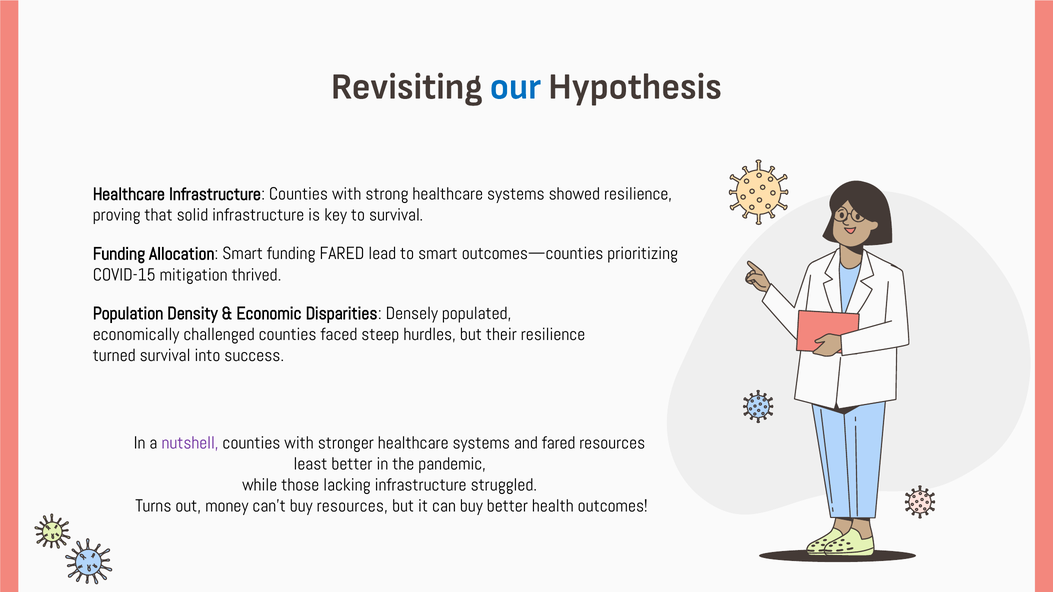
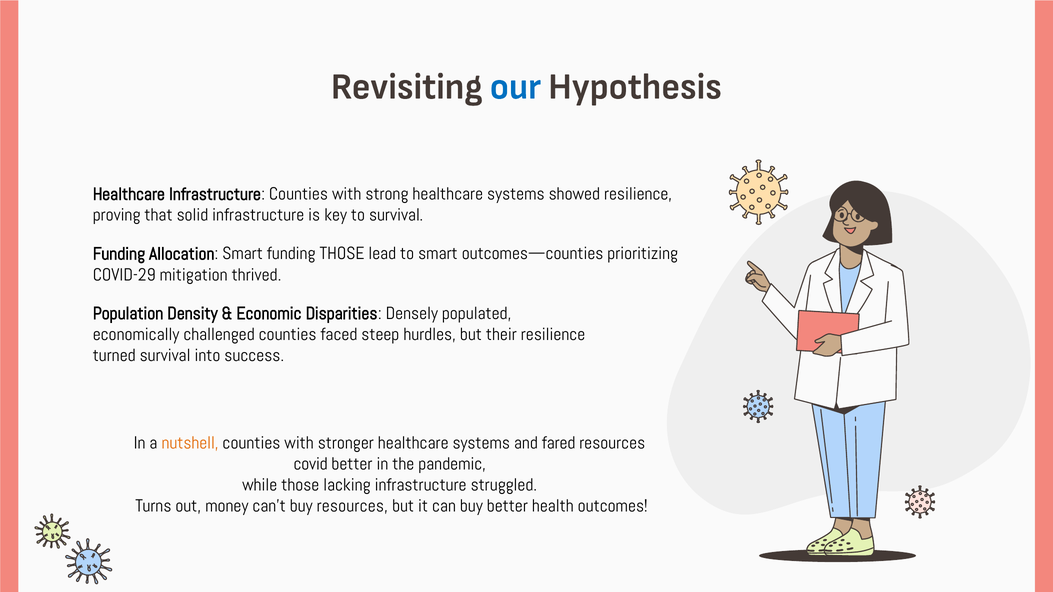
funding FARED: FARED -> THOSE
COVID-15: COVID-15 -> COVID-29
nutshell colour: purple -> orange
least: least -> covid
